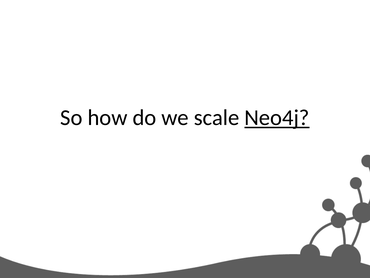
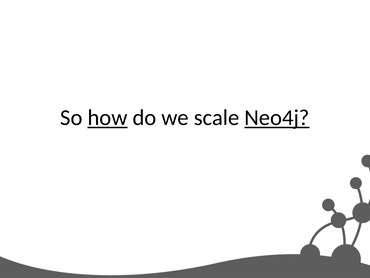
how underline: none -> present
